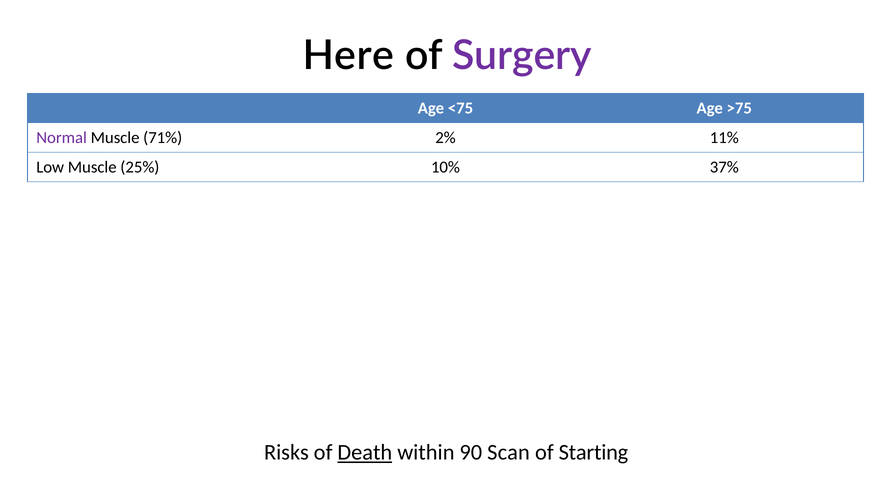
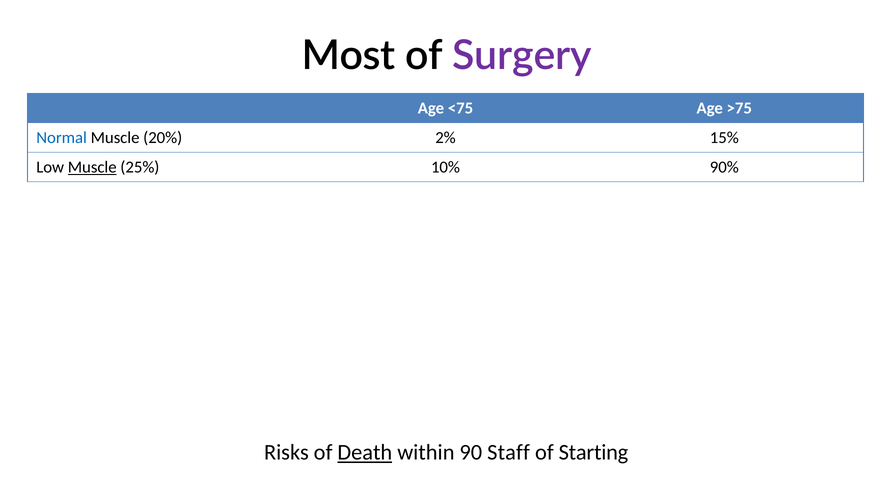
Here: Here -> Most
Normal colour: purple -> blue
71%: 71% -> 20%
11%: 11% -> 15%
Muscle at (92, 167) underline: none -> present
37%: 37% -> 90%
Scan: Scan -> Staff
